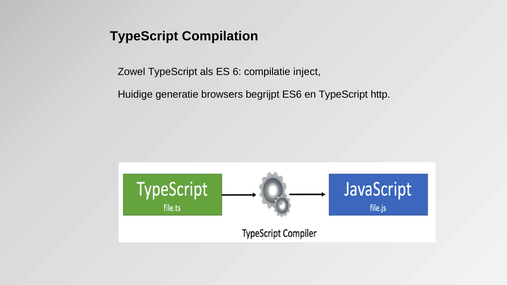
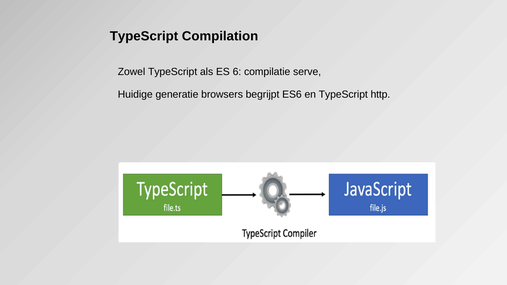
inject: inject -> serve
